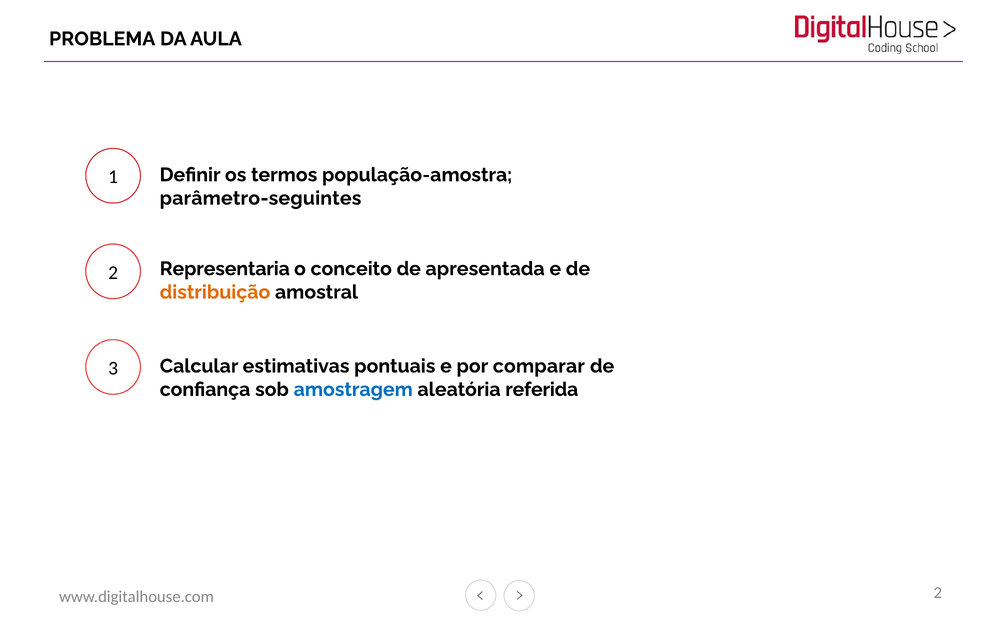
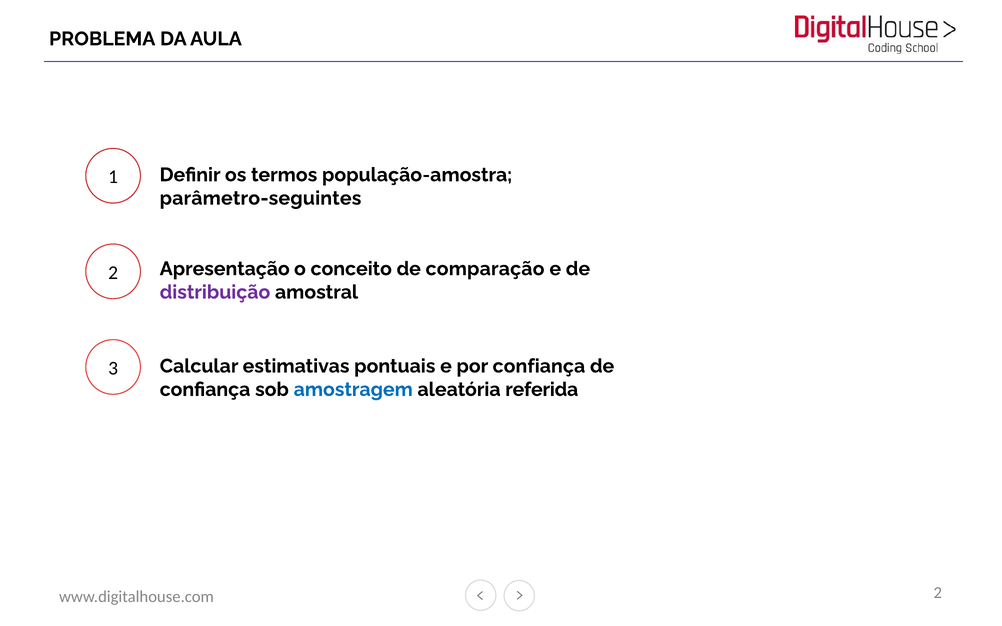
Representaria: Representaria -> Apresentação
apresentada: apresentada -> comparação
distribuição colour: orange -> purple
por comparar: comparar -> confiança
